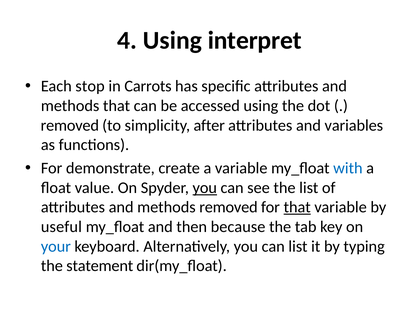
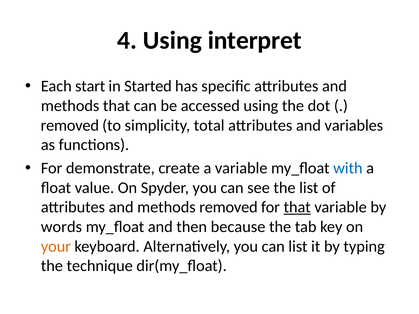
stop: stop -> start
Carrots: Carrots -> Started
after: after -> total
you at (205, 188) underline: present -> none
useful: useful -> words
your colour: blue -> orange
statement: statement -> technique
